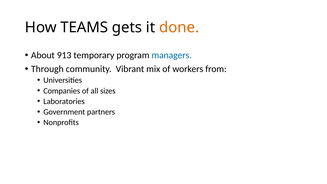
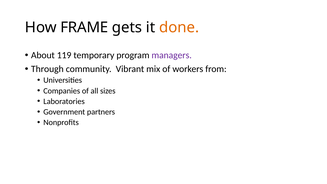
TEAMS: TEAMS -> FRAME
913: 913 -> 119
managers colour: blue -> purple
